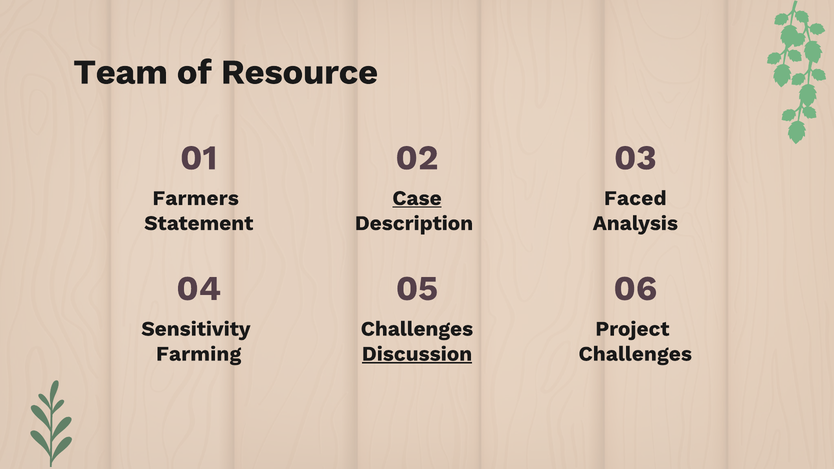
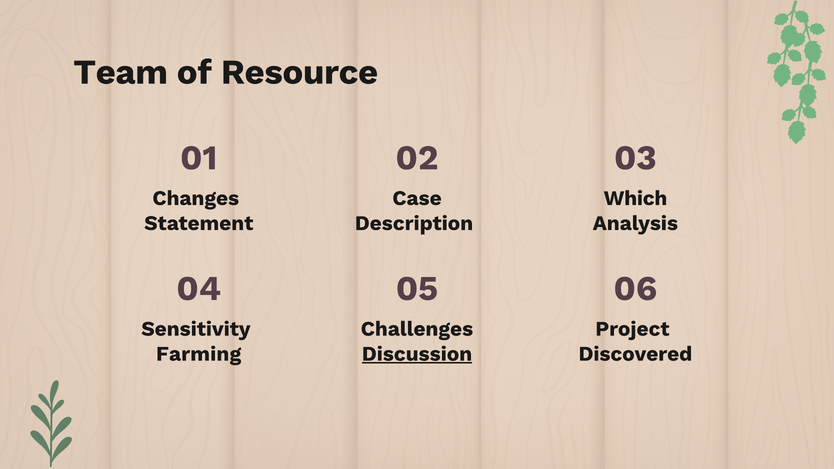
Farmers: Farmers -> Changes
Case underline: present -> none
Faced: Faced -> Which
Challenges at (635, 354): Challenges -> Discovered
